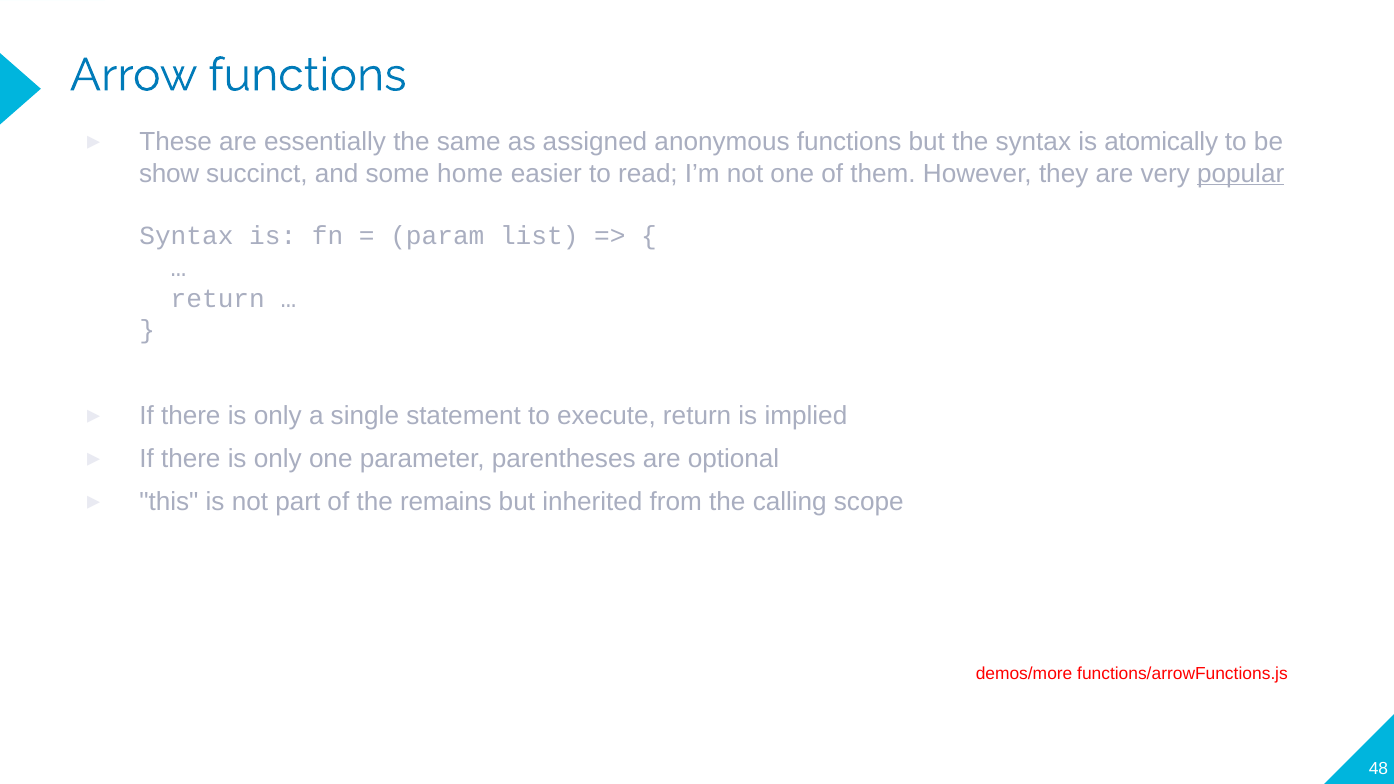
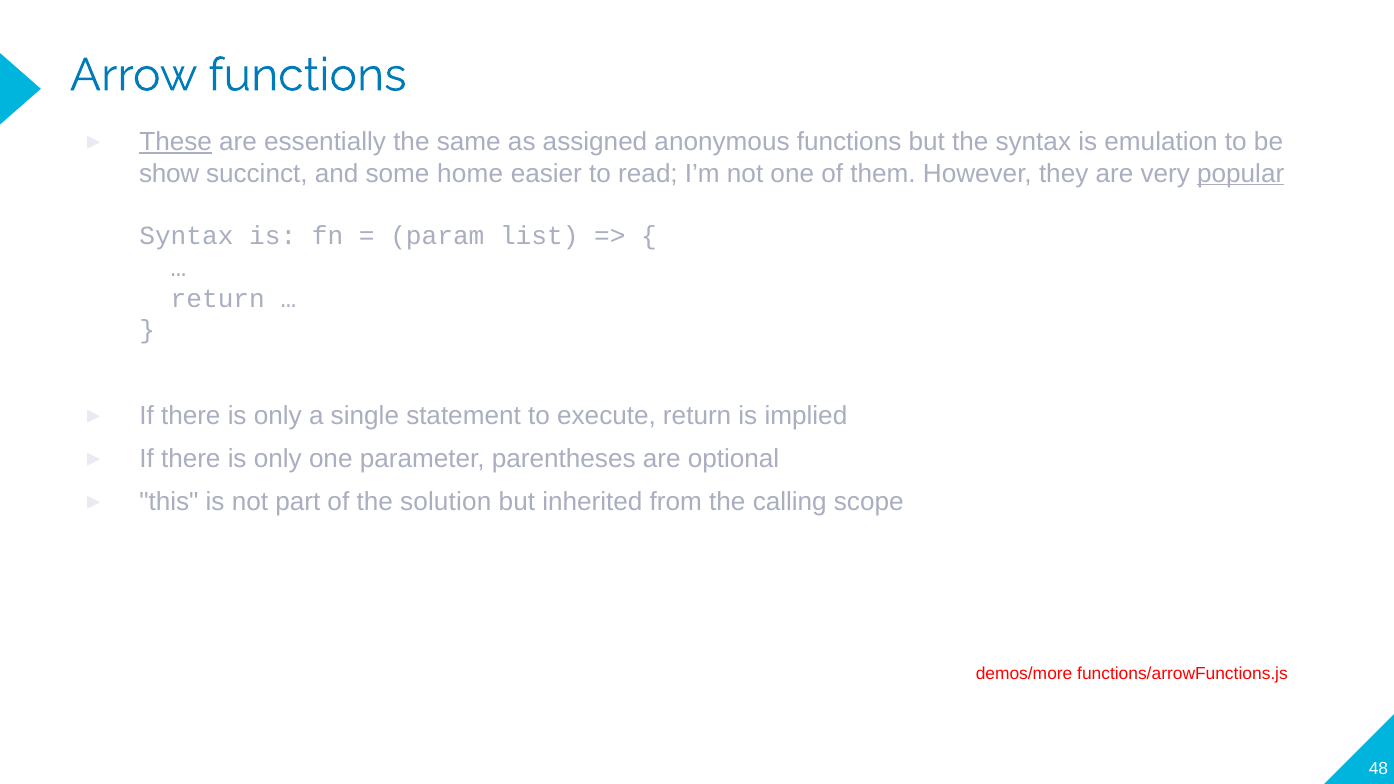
These underline: none -> present
atomically: atomically -> emulation
remains: remains -> solution
